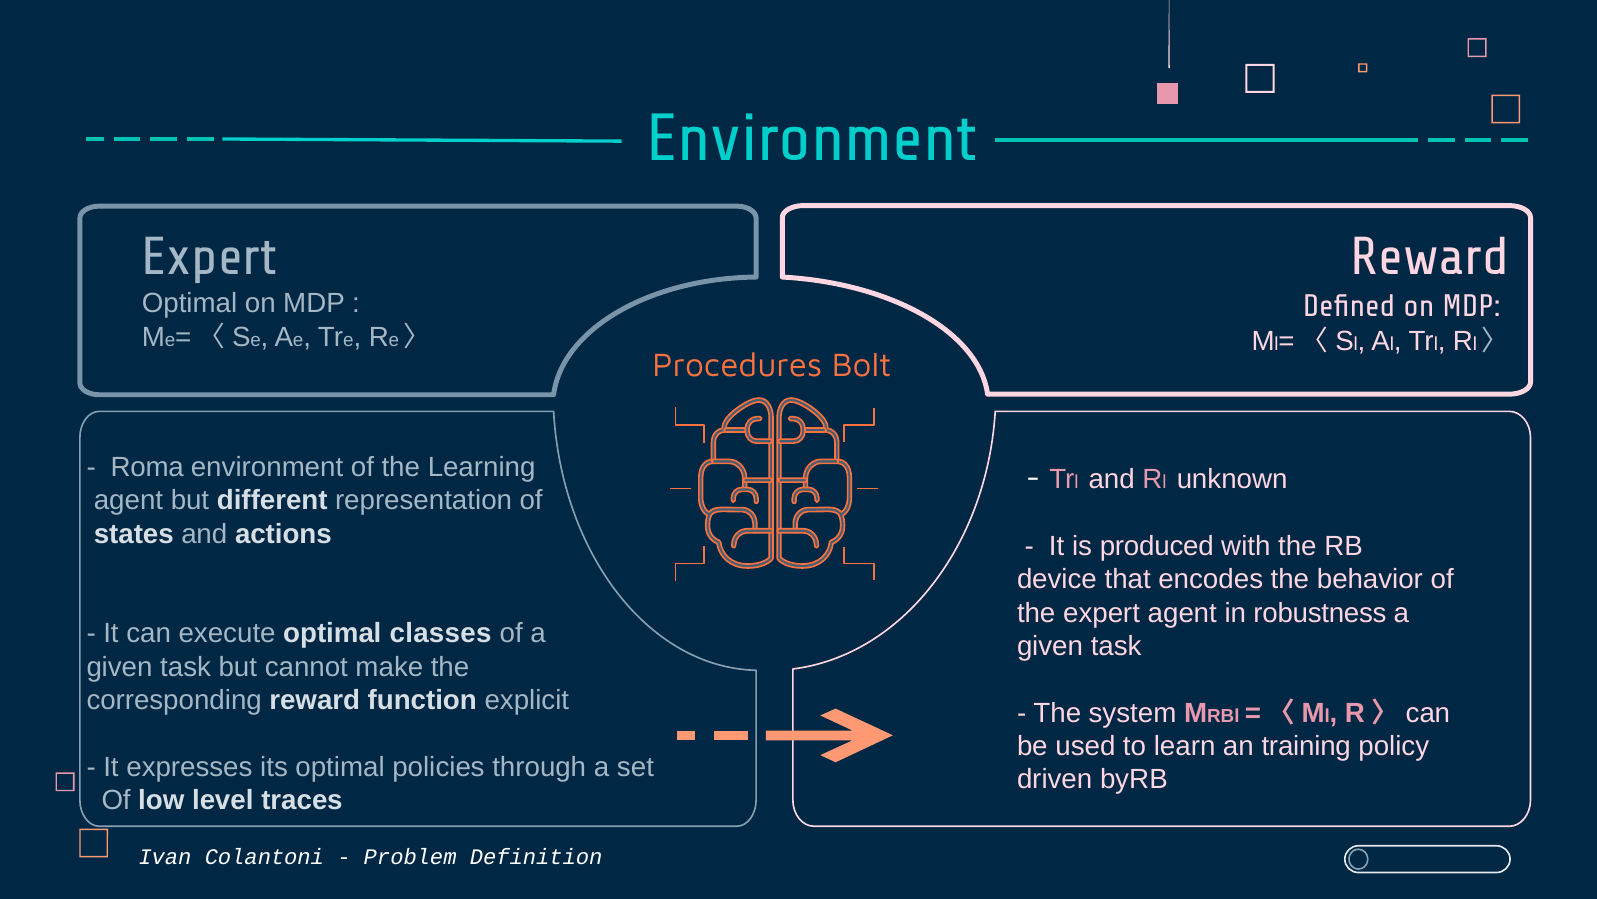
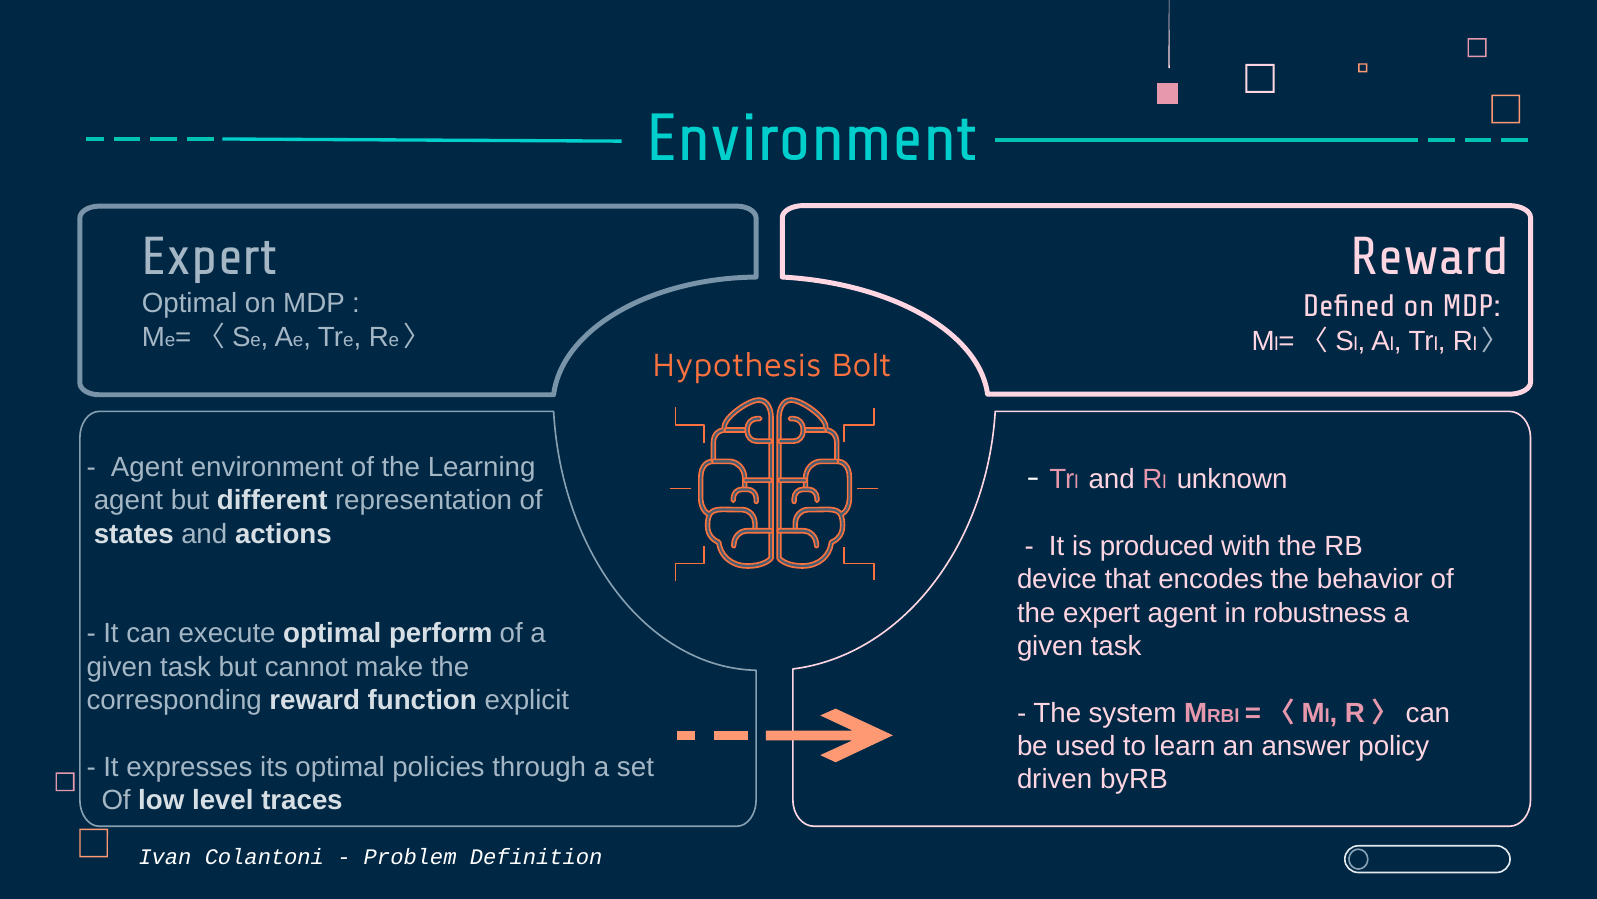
Procedures: Procedures -> Hypothesis
Roma at (147, 467): Roma -> Agent
classes: classes -> perform
training: training -> answer
